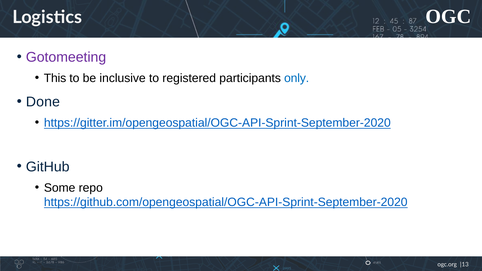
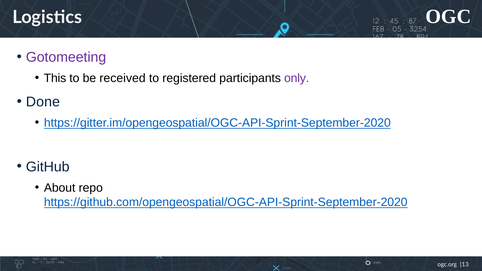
inclusive: inclusive -> received
only colour: blue -> purple
Some: Some -> About
